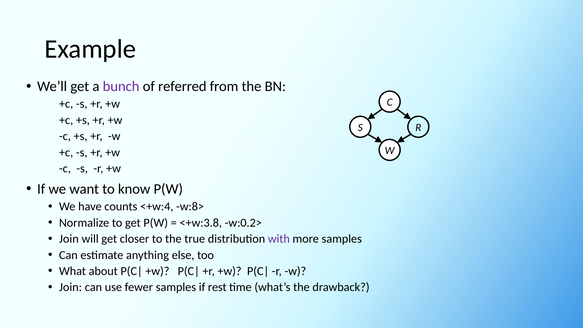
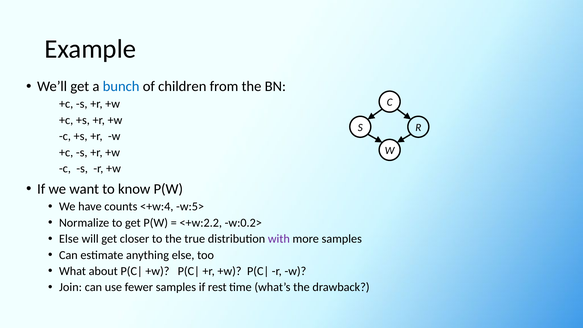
bunch colour: purple -> blue
referred: referred -> children
w:8>: w:8> -> w:5>
<+w:3.8: <+w:3.8 -> <+w:2.2
Join at (69, 239): Join -> Else
